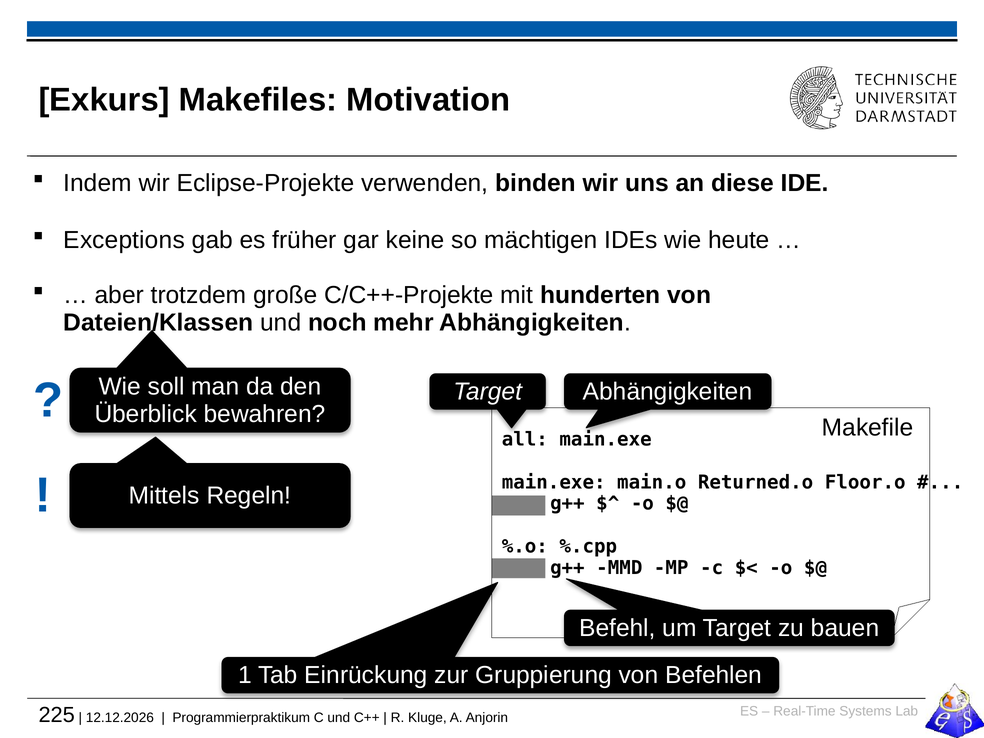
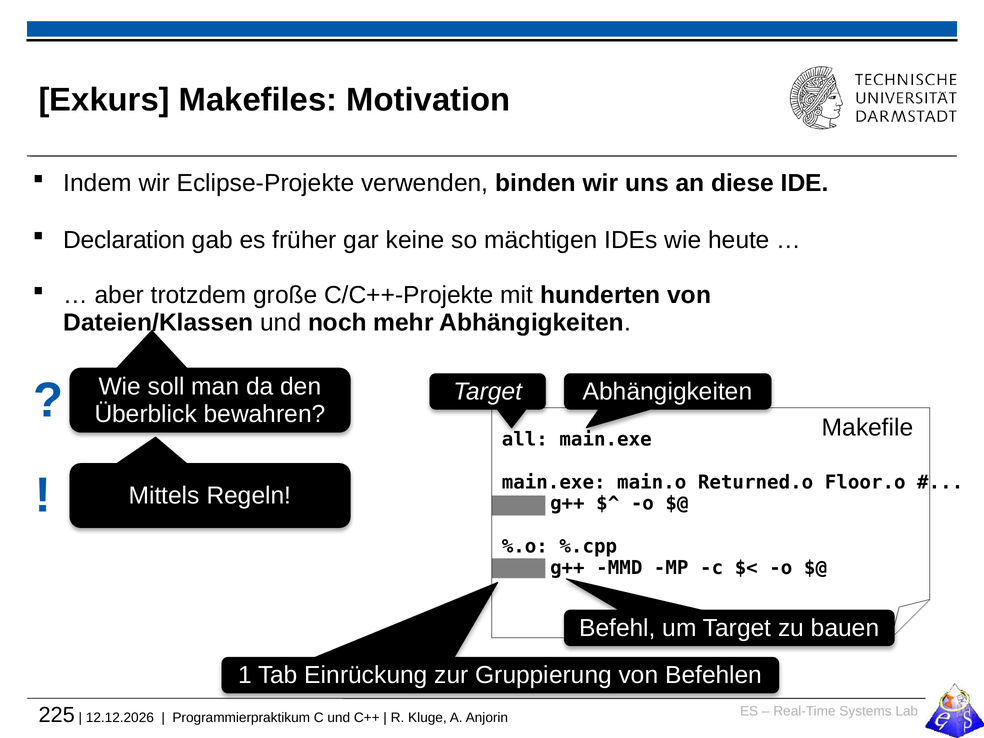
Exceptions: Exceptions -> Declaration
